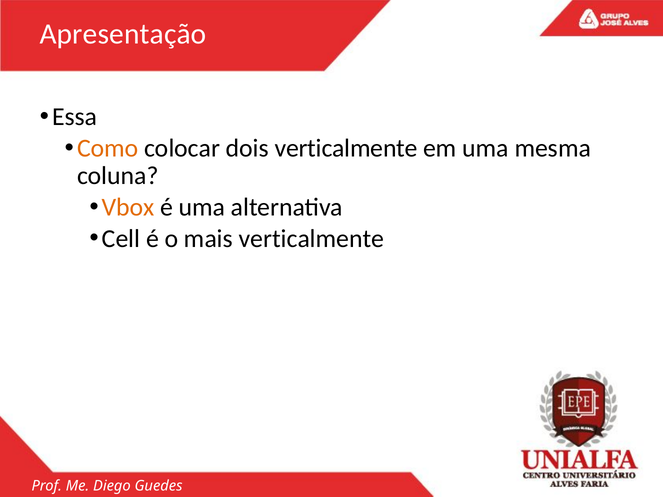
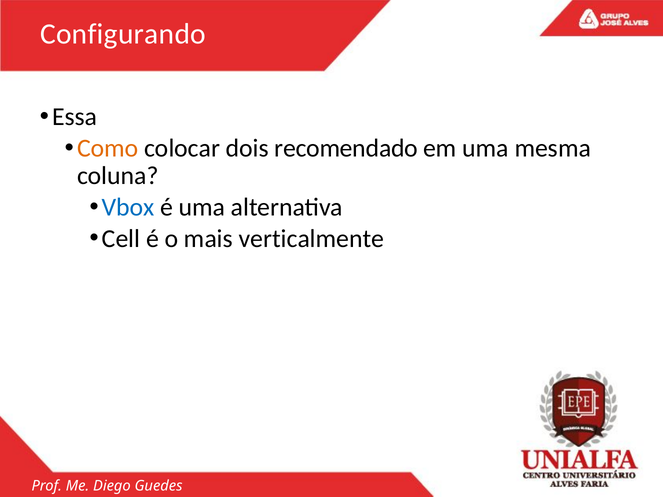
Apresentação: Apresentação -> Configurando
dois verticalmente: verticalmente -> recomendado
Vbox colour: orange -> blue
